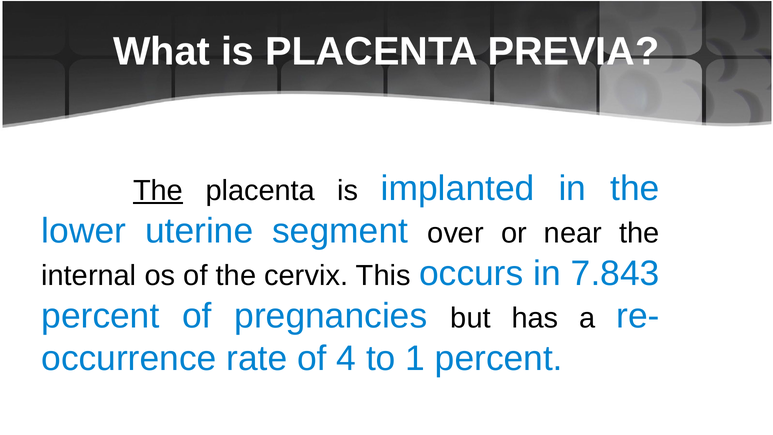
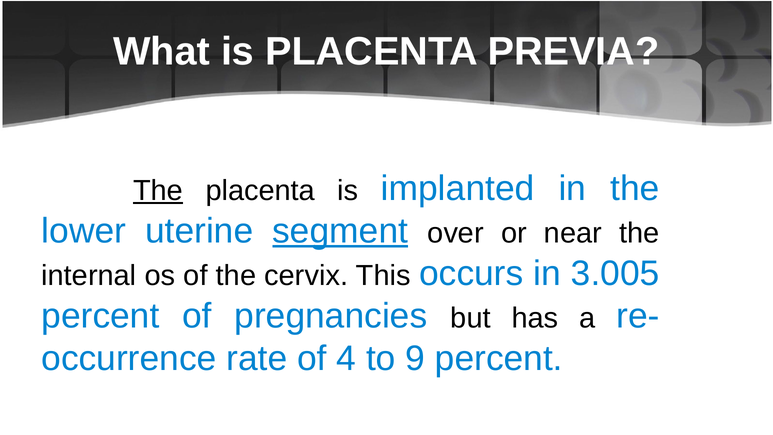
segment underline: none -> present
7.843: 7.843 -> 3.005
1: 1 -> 9
